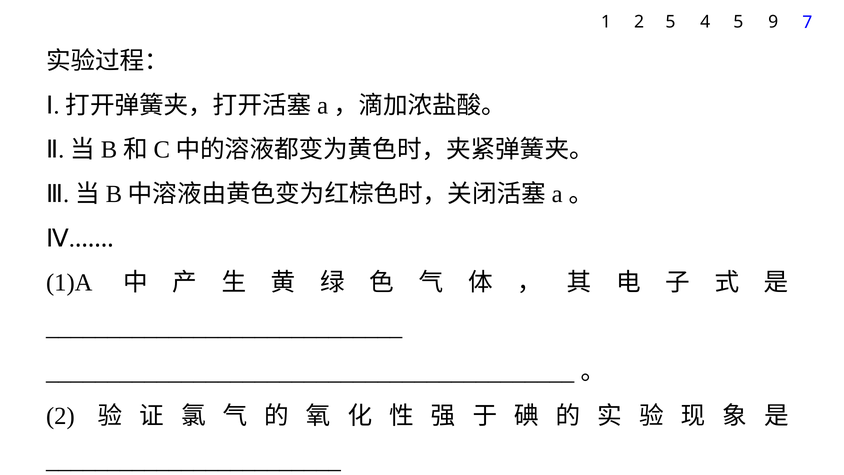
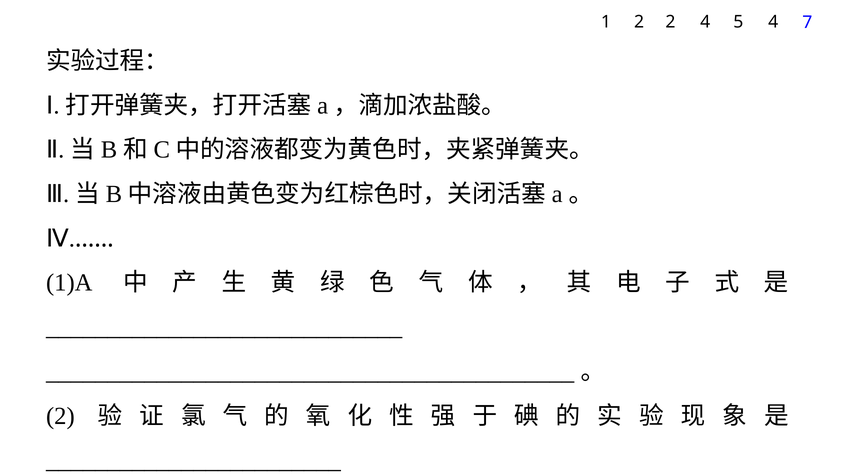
2 5: 5 -> 2
5 9: 9 -> 4
